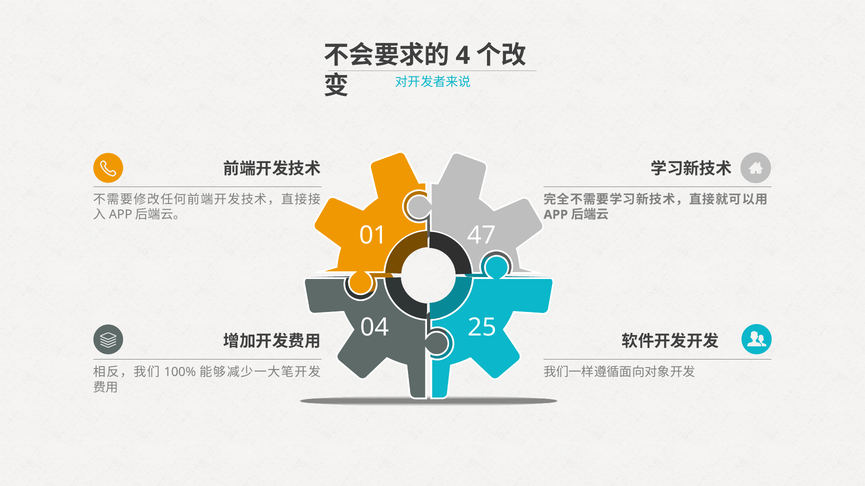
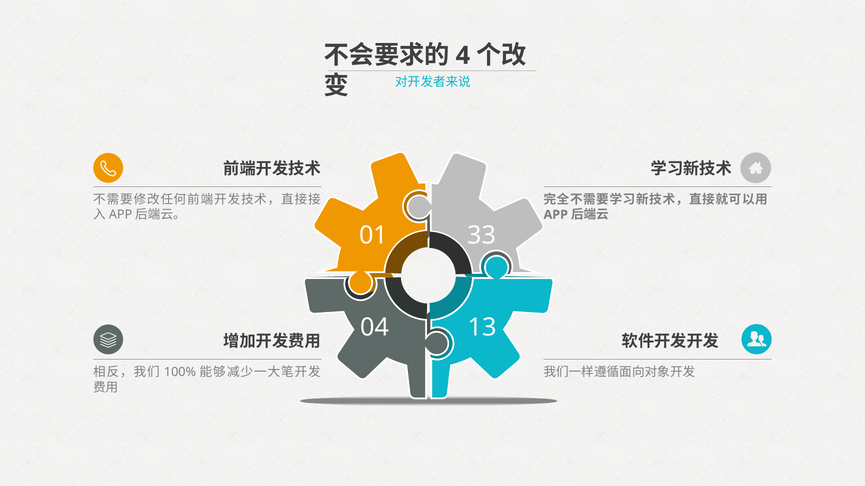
47: 47 -> 33
25: 25 -> 13
